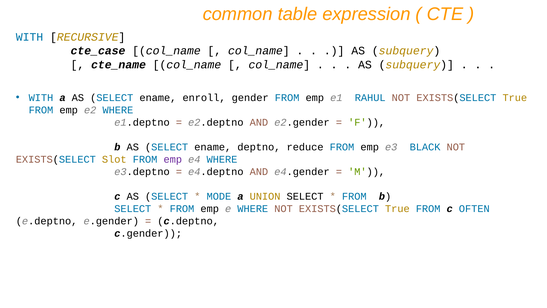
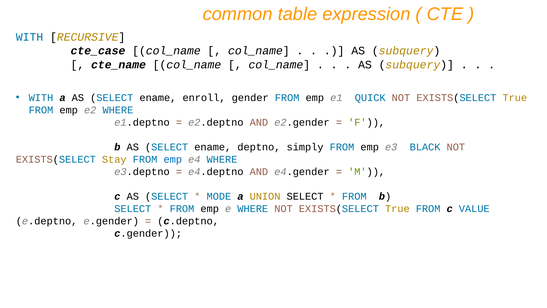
RAHUL: RAHUL -> QUICK
reduce: reduce -> simply
Slot: Slot -> Stay
emp at (173, 159) colour: purple -> blue
OFTEN: OFTEN -> VALUE
